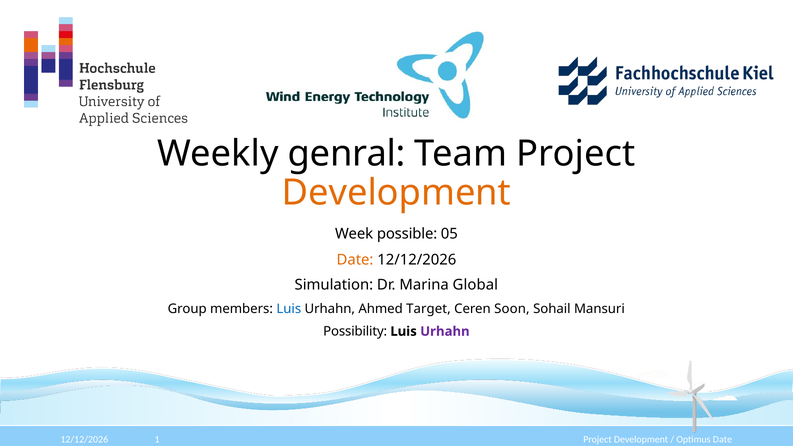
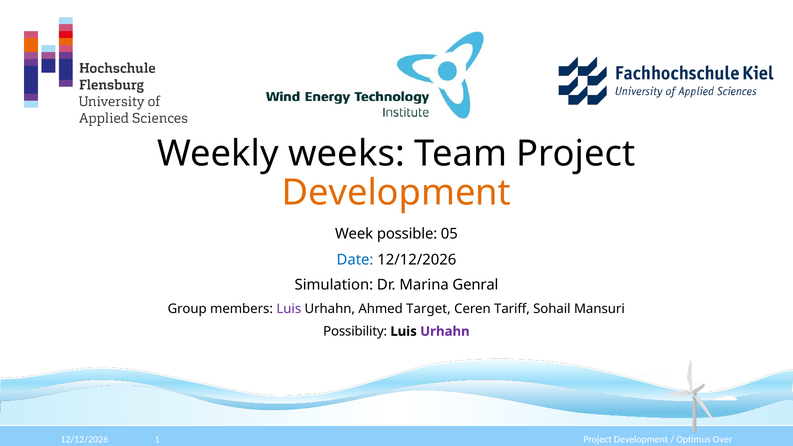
genral: genral -> weeks
Date at (355, 260) colour: orange -> blue
Global: Global -> Genral
Luis at (289, 309) colour: blue -> purple
Soon: Soon -> Tariff
Optimus Date: Date -> Over
